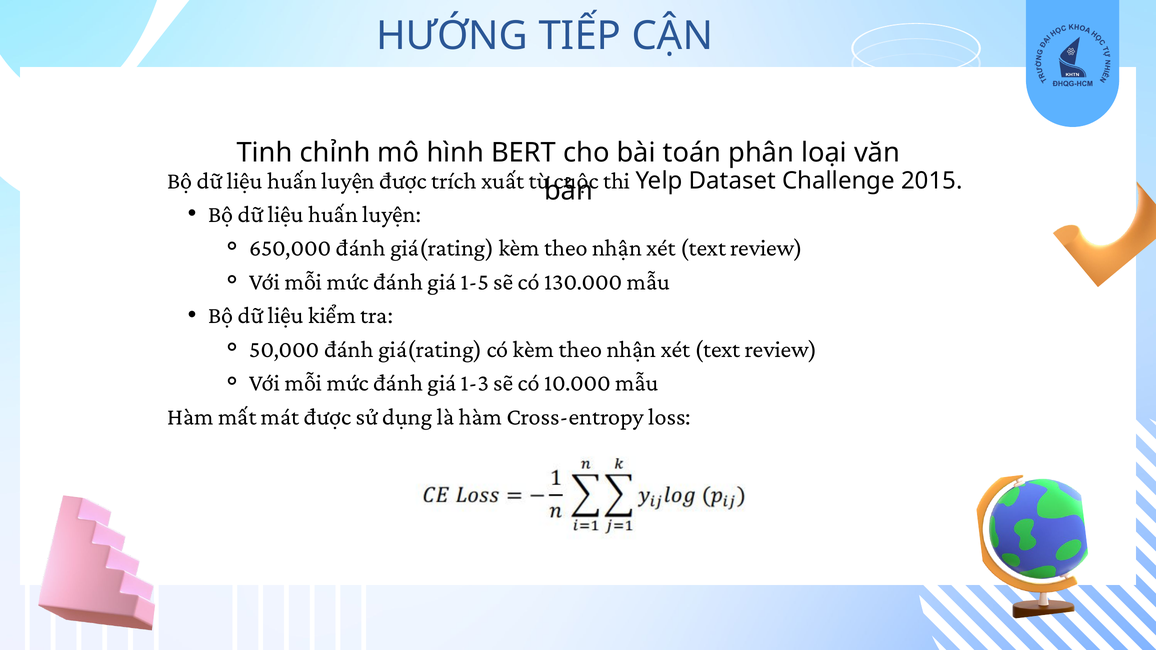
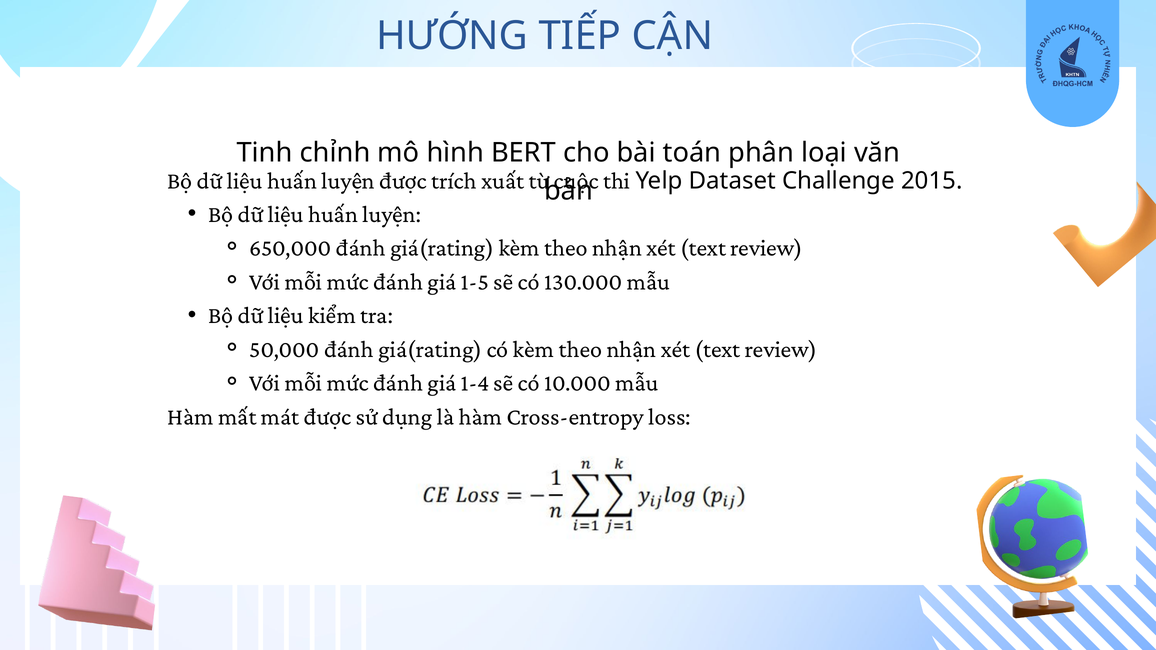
1-3: 1-3 -> 1-4
